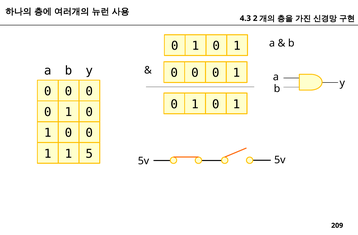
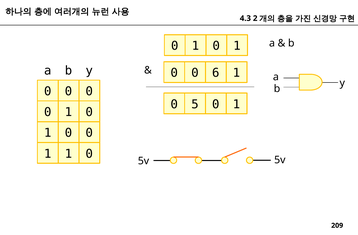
0 at (216, 73): 0 -> 6
1 at (195, 104): 1 -> 5
1 1 5: 5 -> 0
